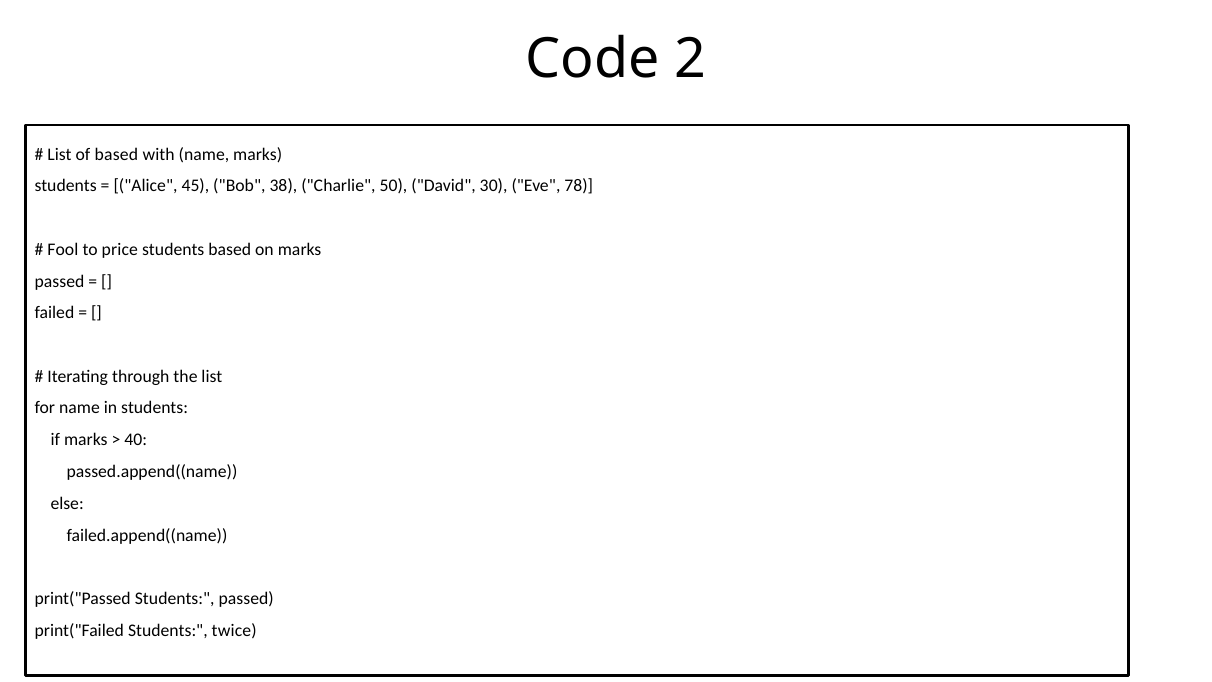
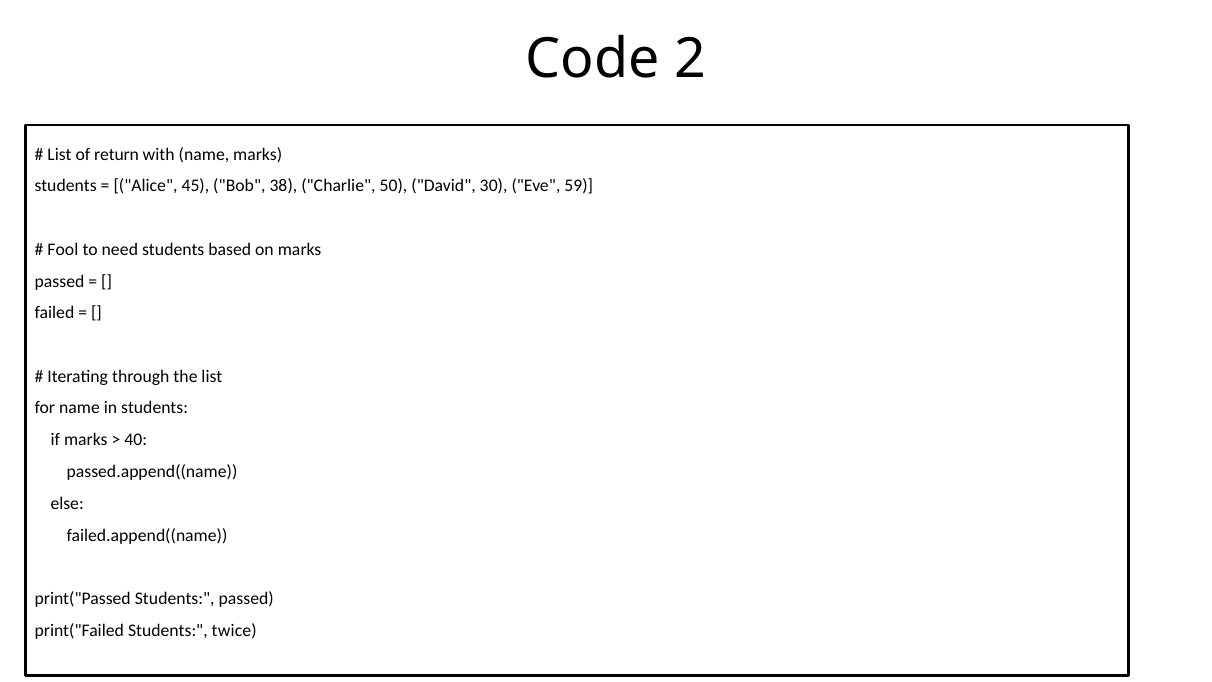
of based: based -> return
78: 78 -> 59
price: price -> need
